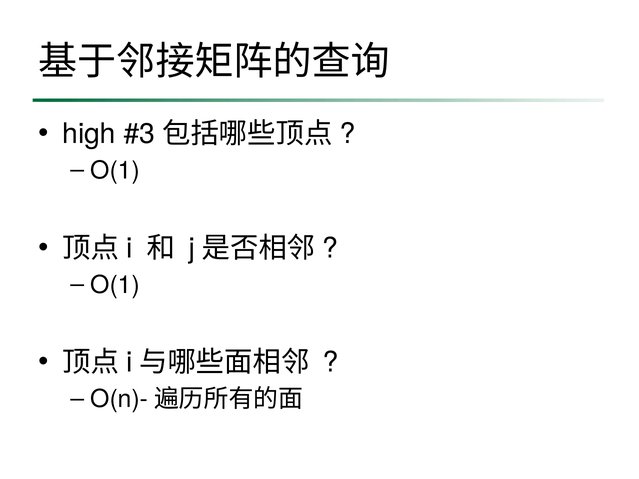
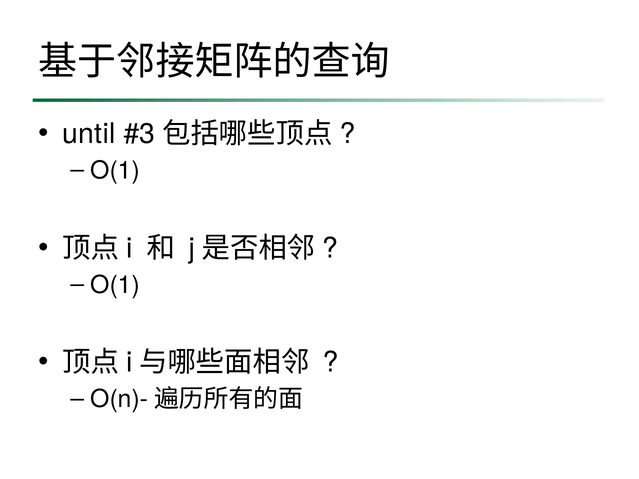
high: high -> until
